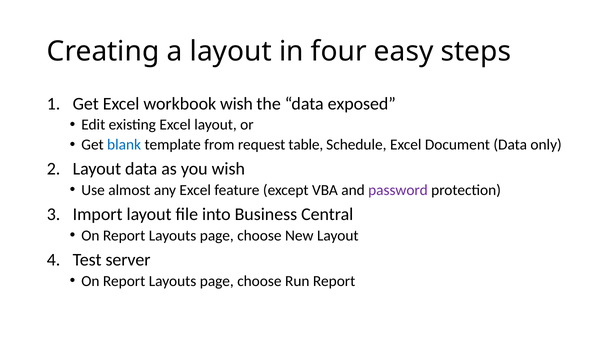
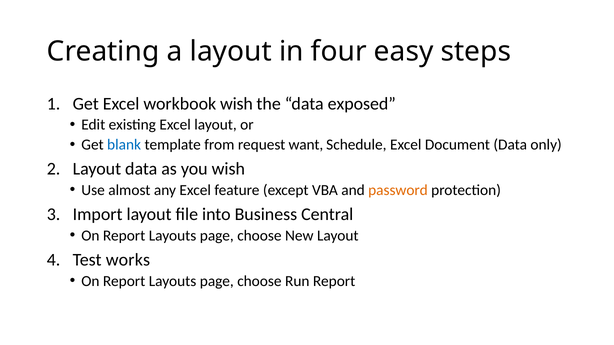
table: table -> want
password colour: purple -> orange
server: server -> works
